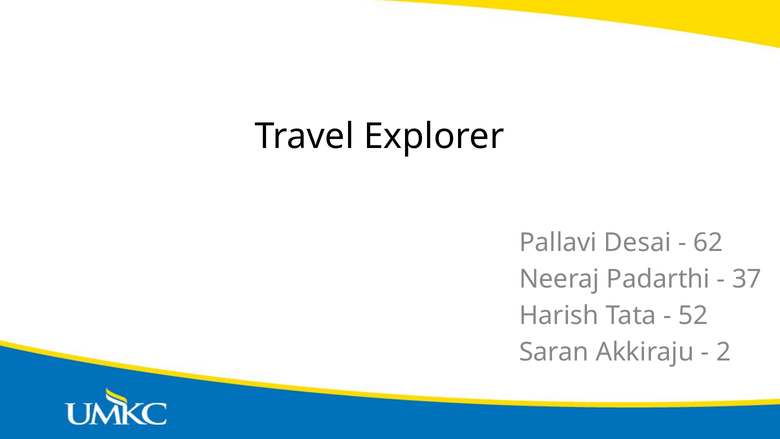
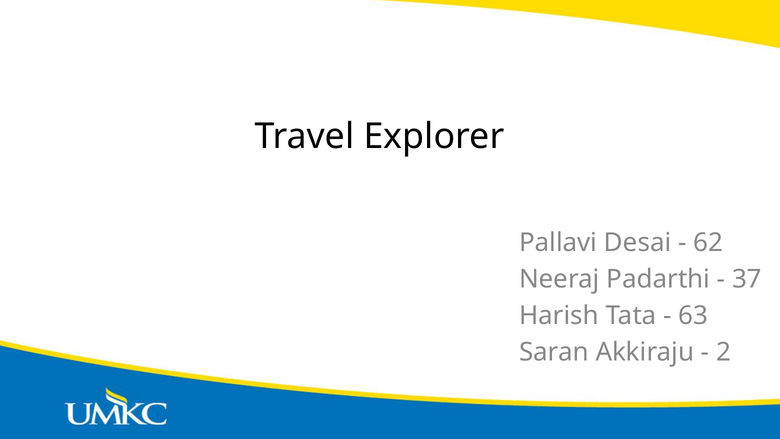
52: 52 -> 63
